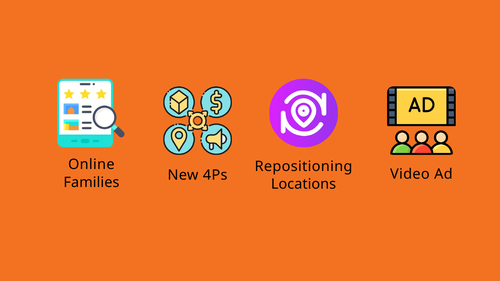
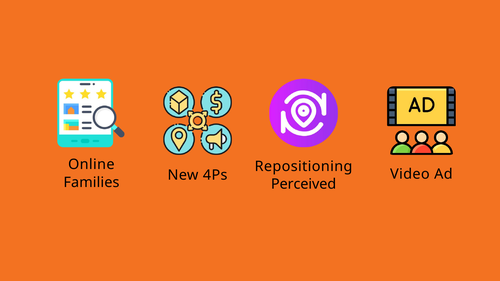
Locations: Locations -> Perceived
